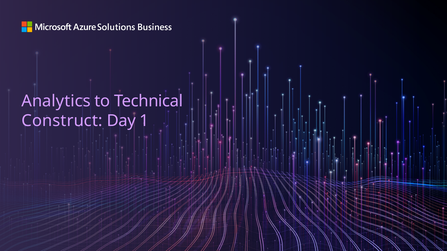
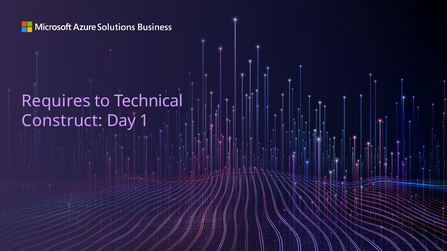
Analytics: Analytics -> Requires
